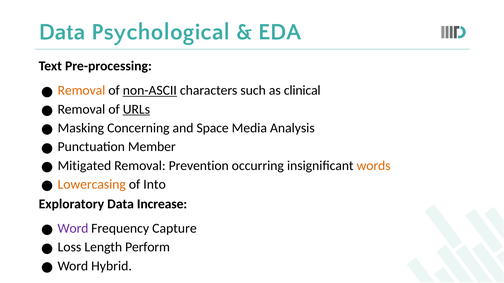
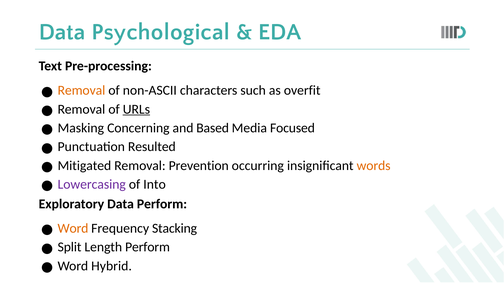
non-ASCII underline: present -> none
clinical: clinical -> overfit
Space: Space -> Based
Analysis: Analysis -> Focused
Member: Member -> Resulted
Lowercasing colour: orange -> purple
Data Increase: Increase -> Perform
Word at (73, 229) colour: purple -> orange
Capture: Capture -> Stacking
Loss: Loss -> Split
